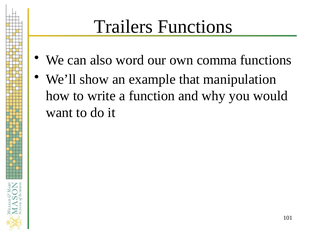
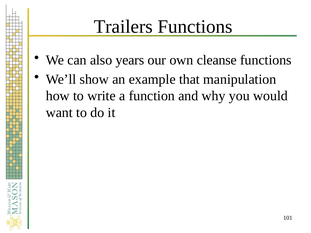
word: word -> years
comma: comma -> cleanse
